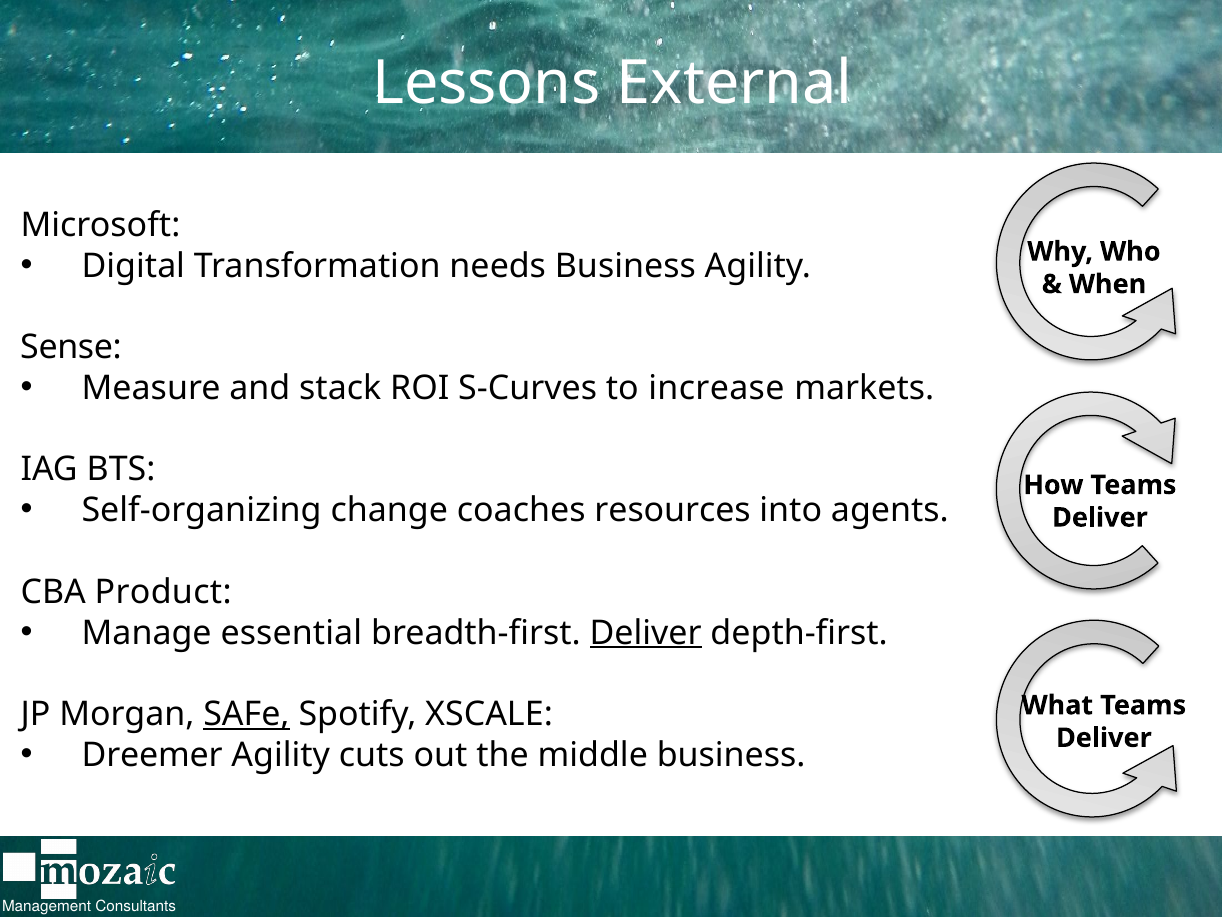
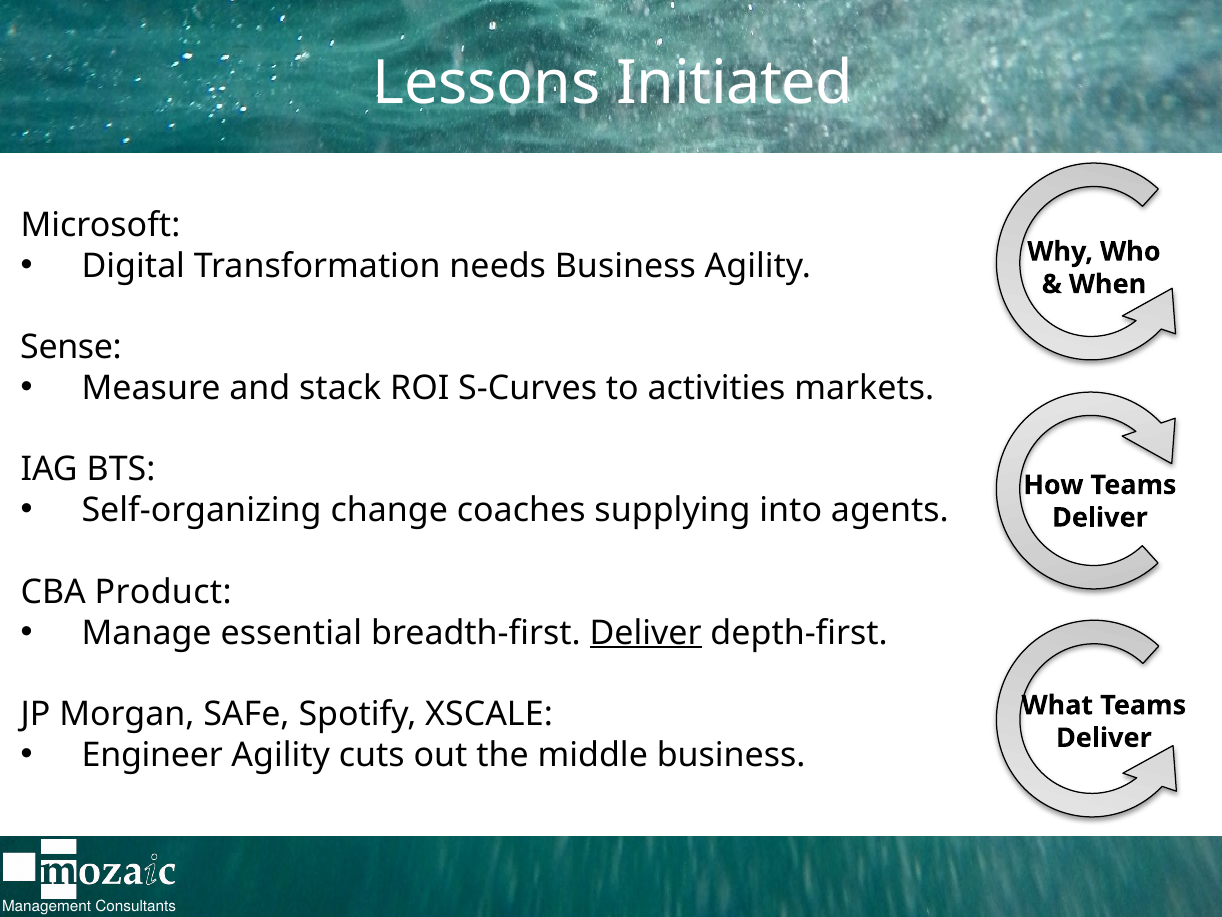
External: External -> Initiated
increase: increase -> activities
resources: resources -> supplying
SAFe underline: present -> none
Dreemer: Dreemer -> Engineer
